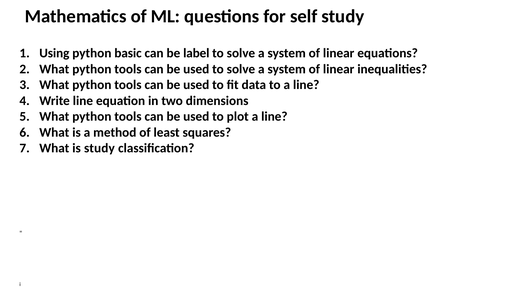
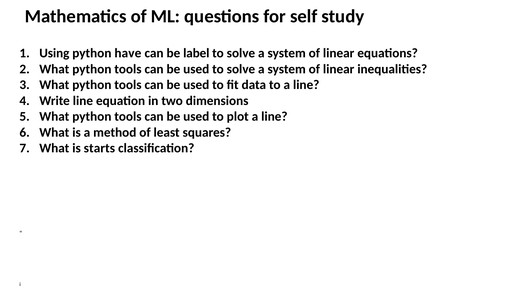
basic: basic -> have
is study: study -> starts
